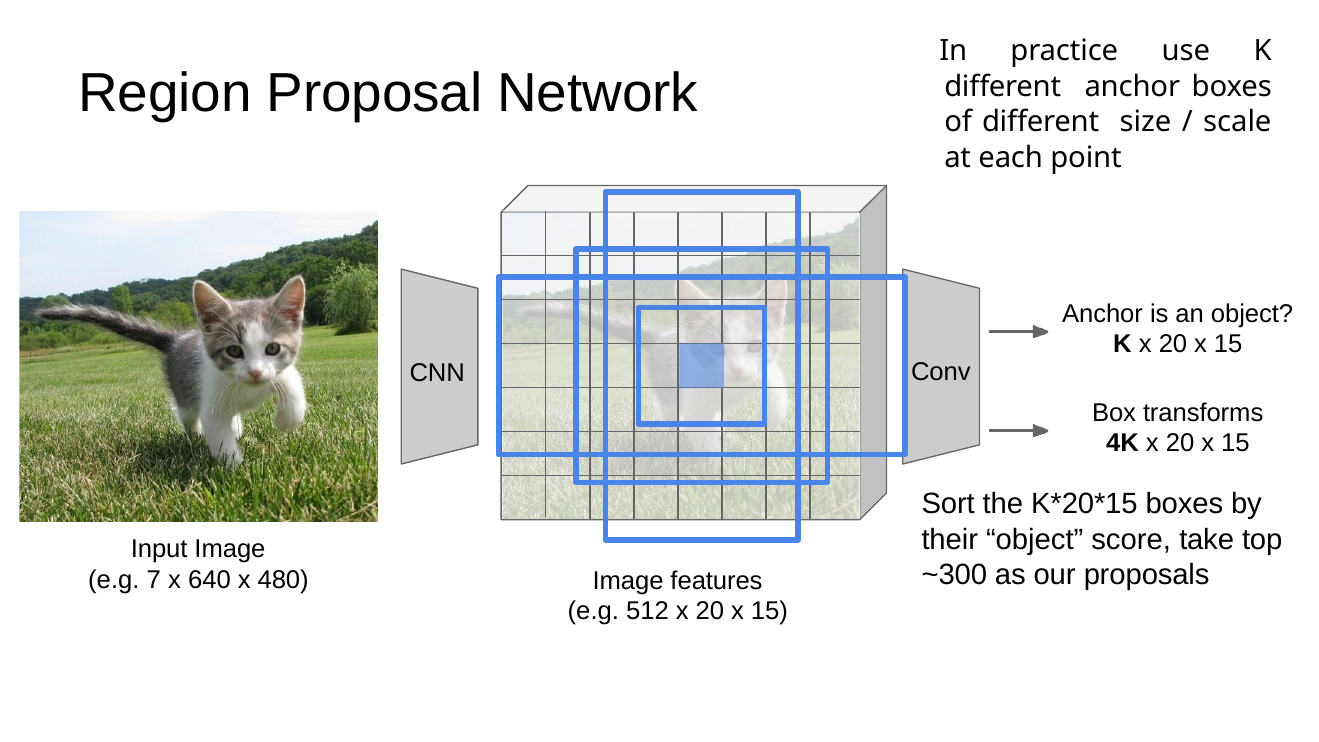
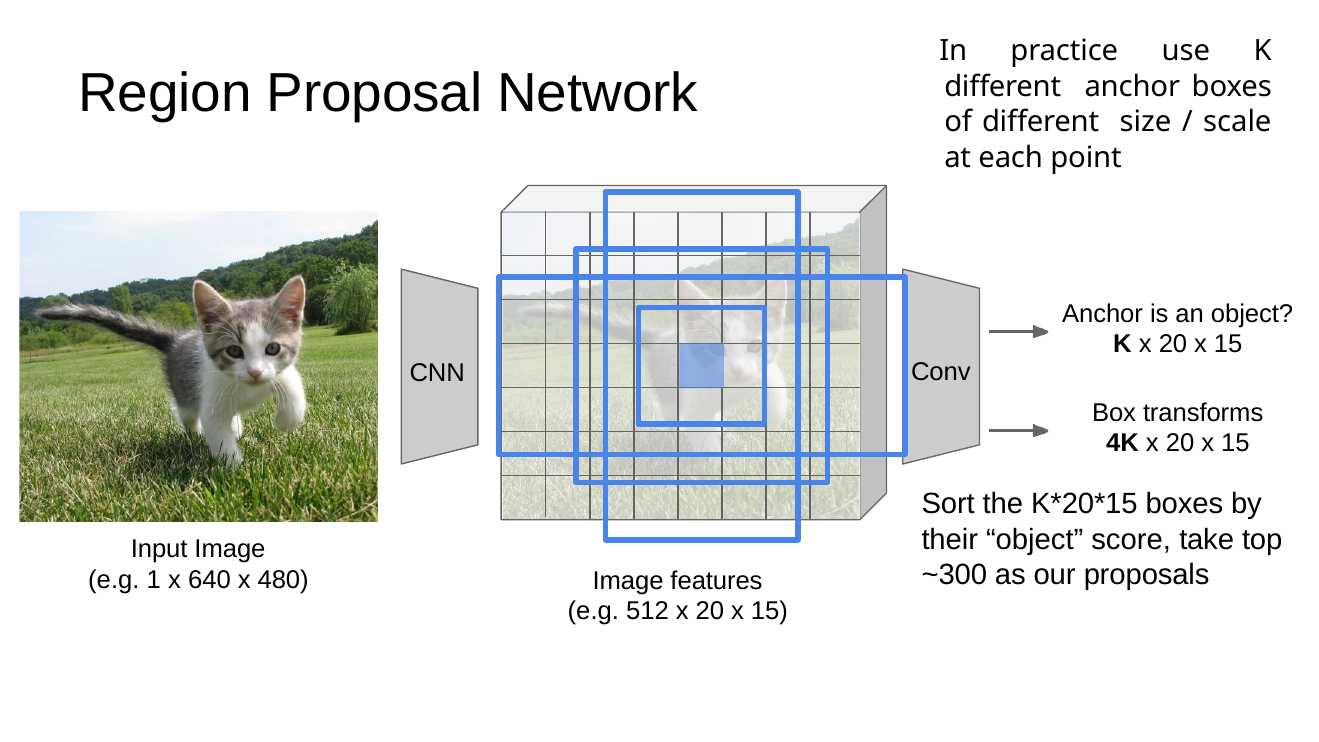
7: 7 -> 1
